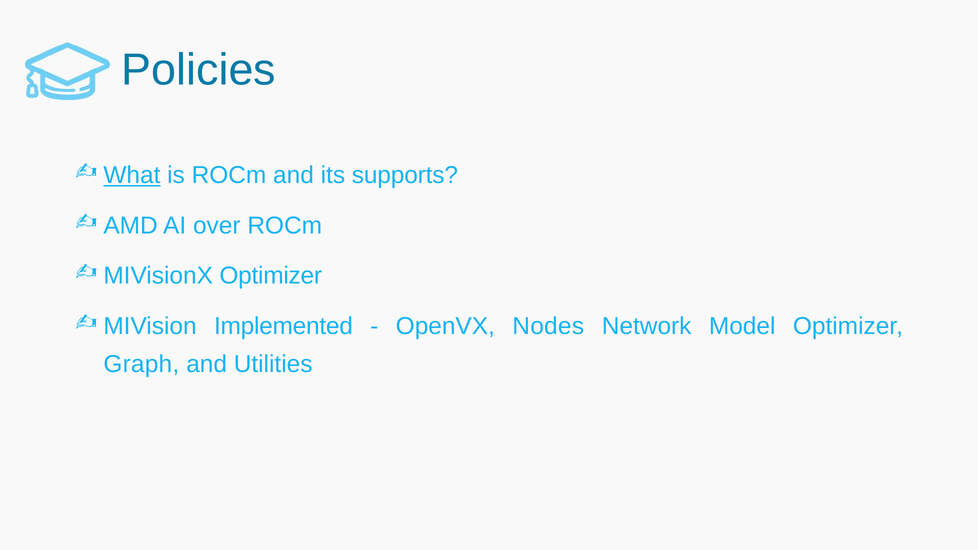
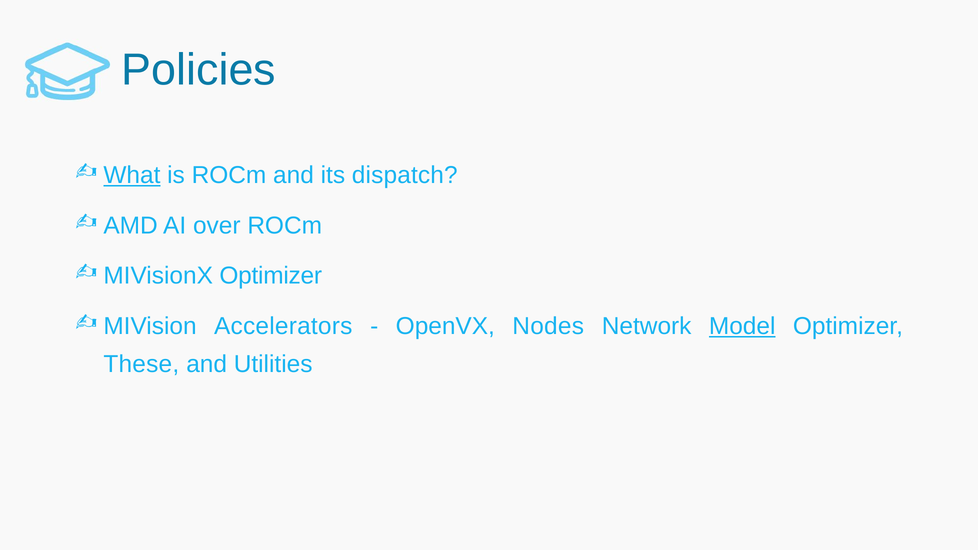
supports: supports -> dispatch
Implemented: Implemented -> Accelerators
Model underline: none -> present
Graph: Graph -> These
